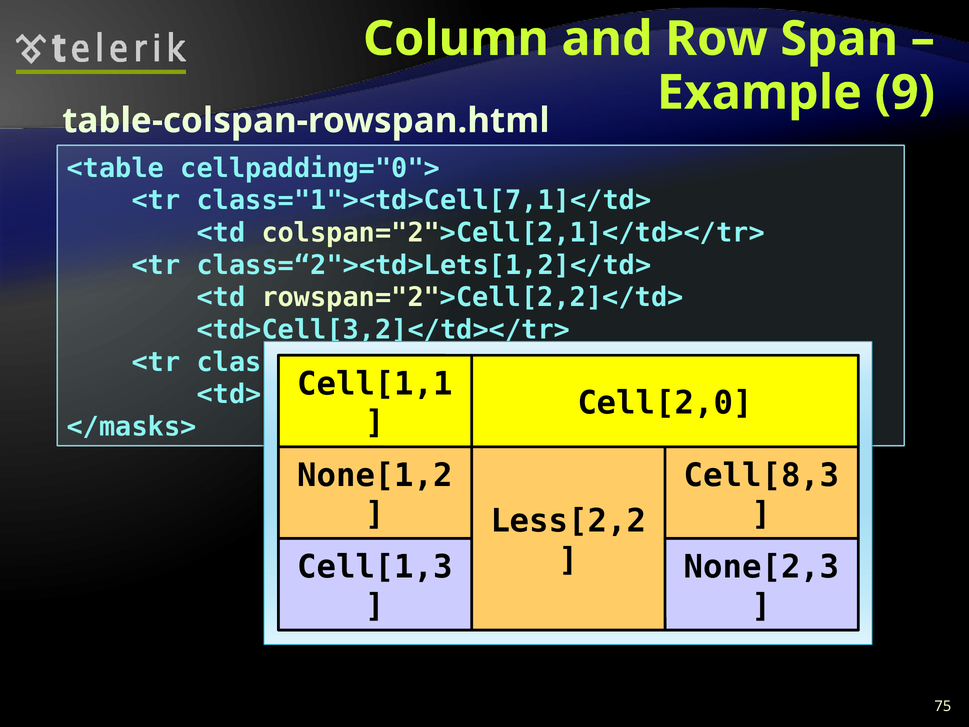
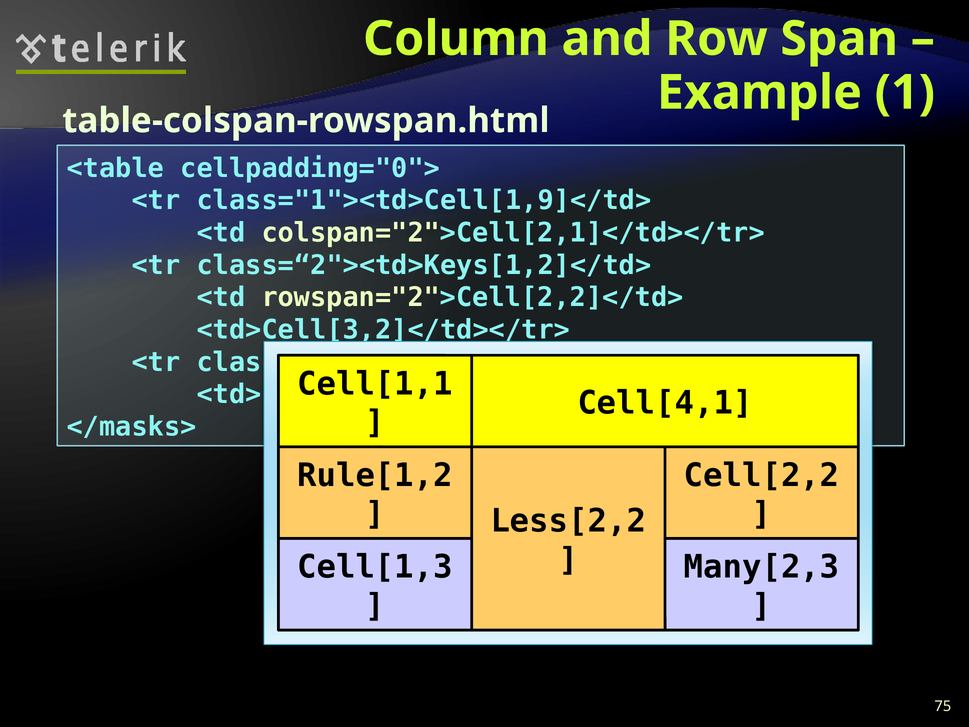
9: 9 -> 1
class="1"><td>Cell[7,1]</td>: class="1"><td>Cell[7,1]</td> -> class="1"><td>Cell[1,9]</td>
class=“2"><td>Lets[1,2]</td>: class=“2"><td>Lets[1,2]</td> -> class=“2"><td>Keys[1,2]</td>
Cell[2,0: Cell[2,0 -> Cell[4,1
None[1,2: None[1,2 -> Rule[1,2
Cell[8,3: Cell[8,3 -> Cell[2,2
None[2,3: None[2,3 -> Many[2,3
